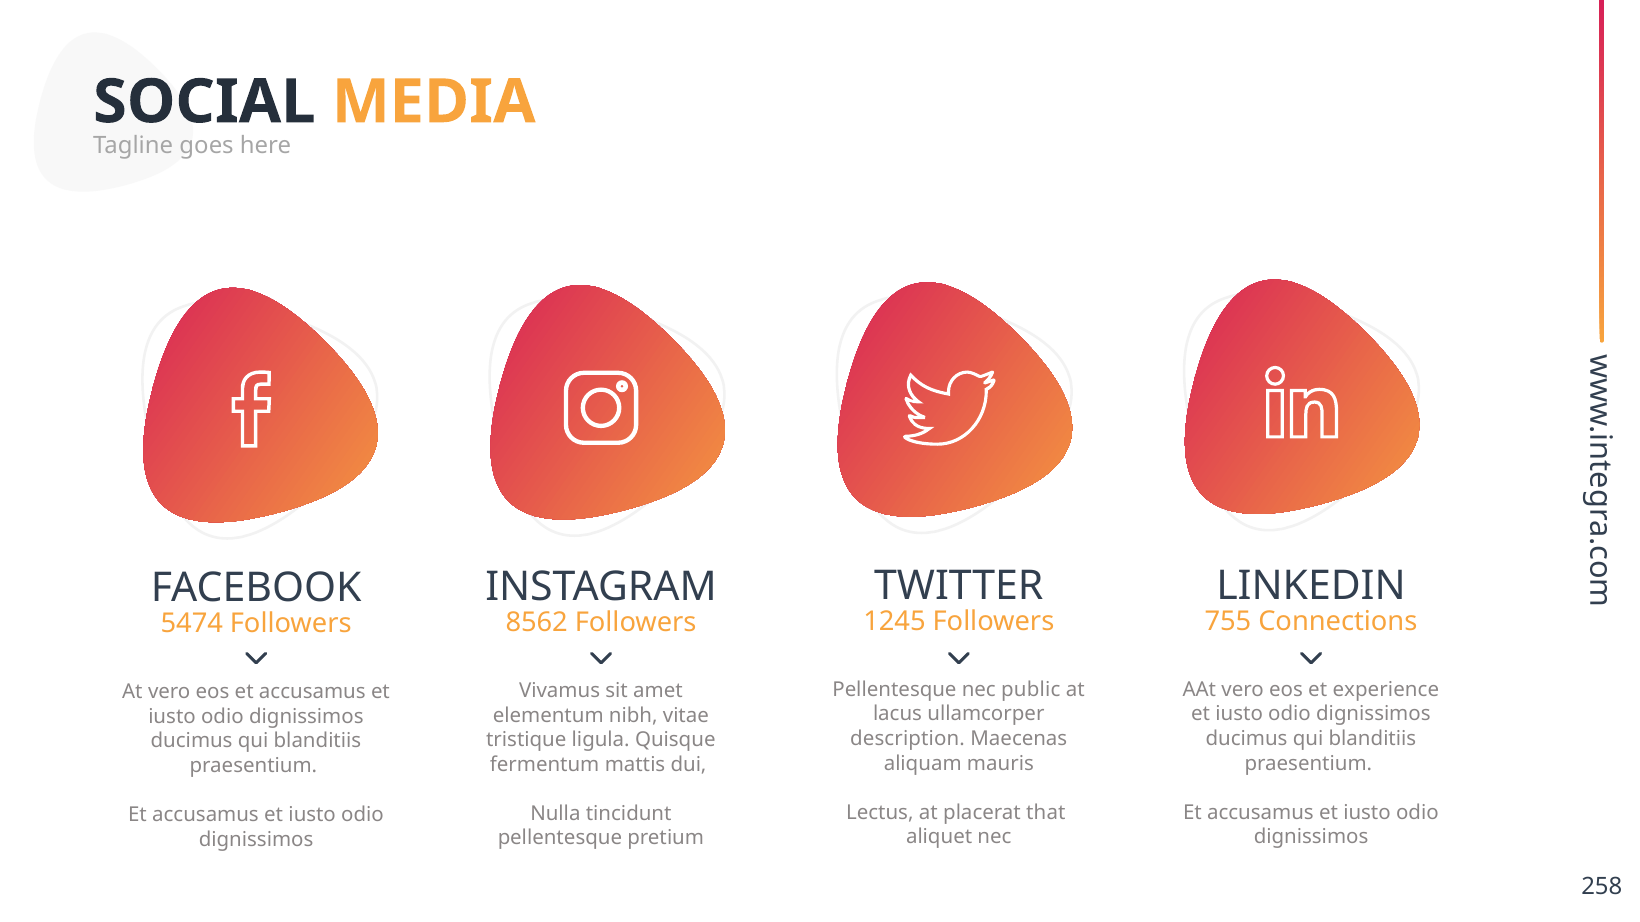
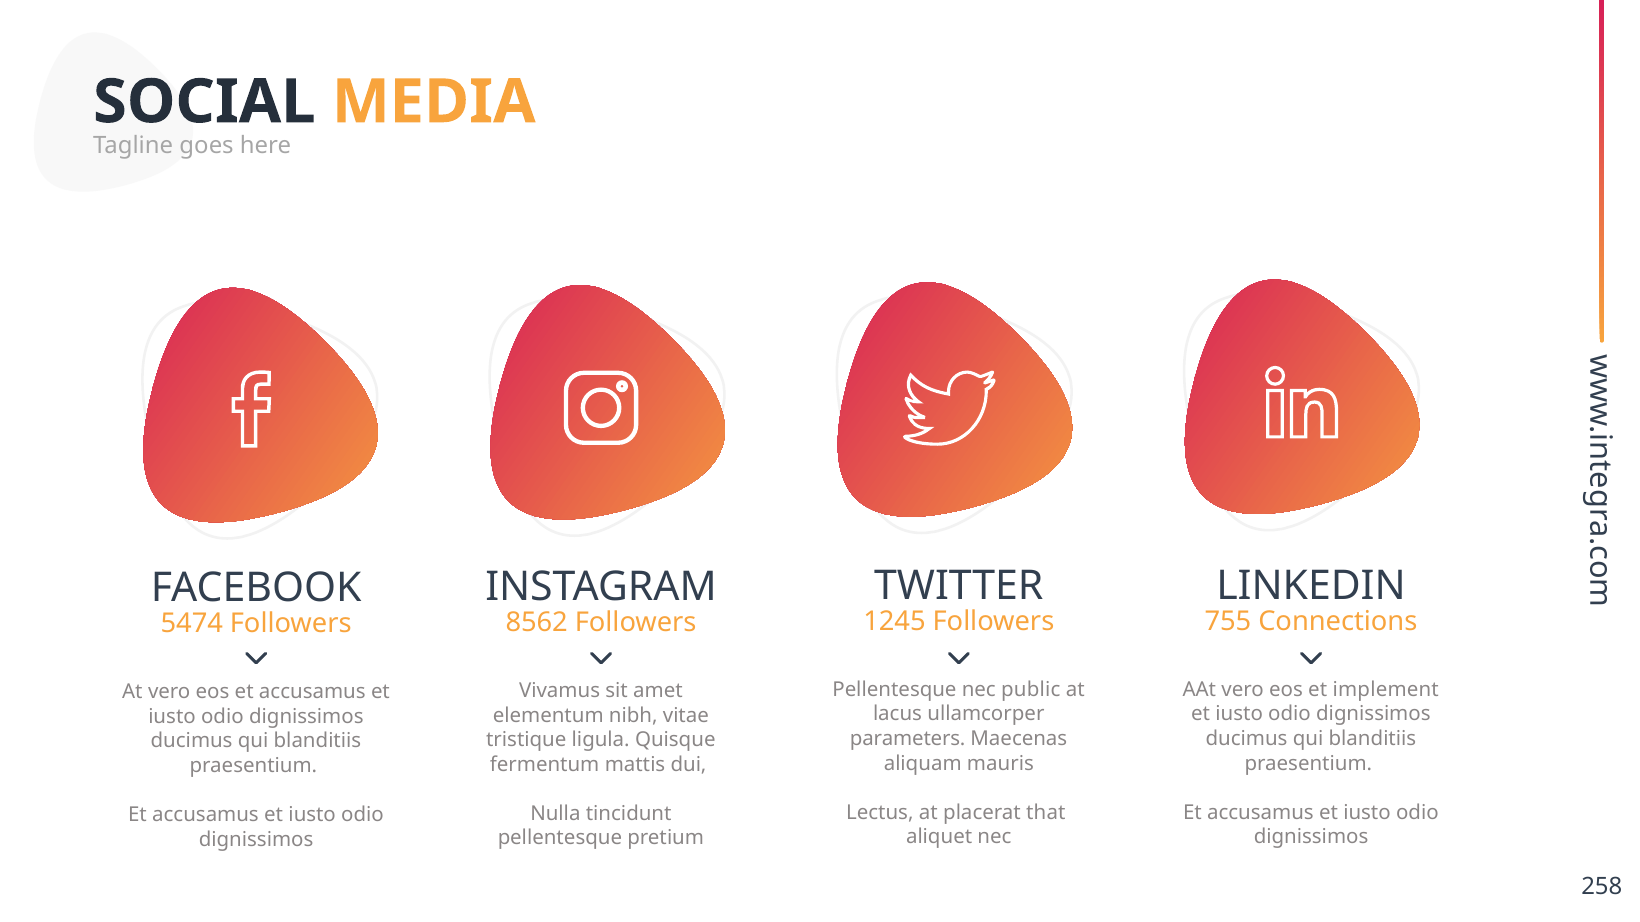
experience: experience -> implement
description: description -> parameters
